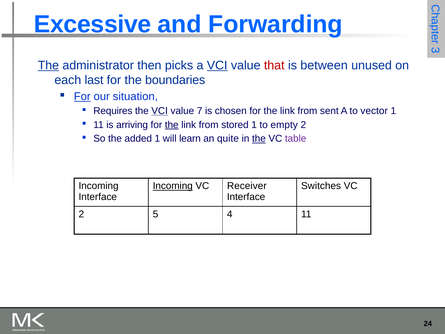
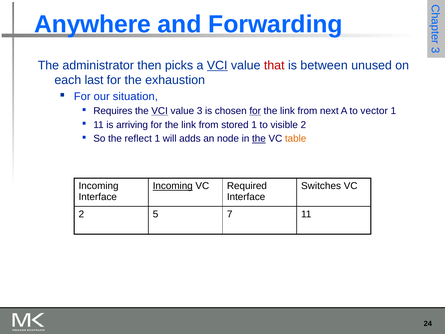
Excessive: Excessive -> Anywhere
The at (48, 65) underline: present -> none
boundaries: boundaries -> exhaustion
For at (82, 96) underline: present -> none
value 7: 7 -> 3
for at (255, 111) underline: none -> present
sent: sent -> next
the at (172, 125) underline: present -> none
empty: empty -> visible
added: added -> reflect
learn: learn -> adds
quite: quite -> node
table colour: purple -> orange
Receiver: Receiver -> Required
4: 4 -> 7
